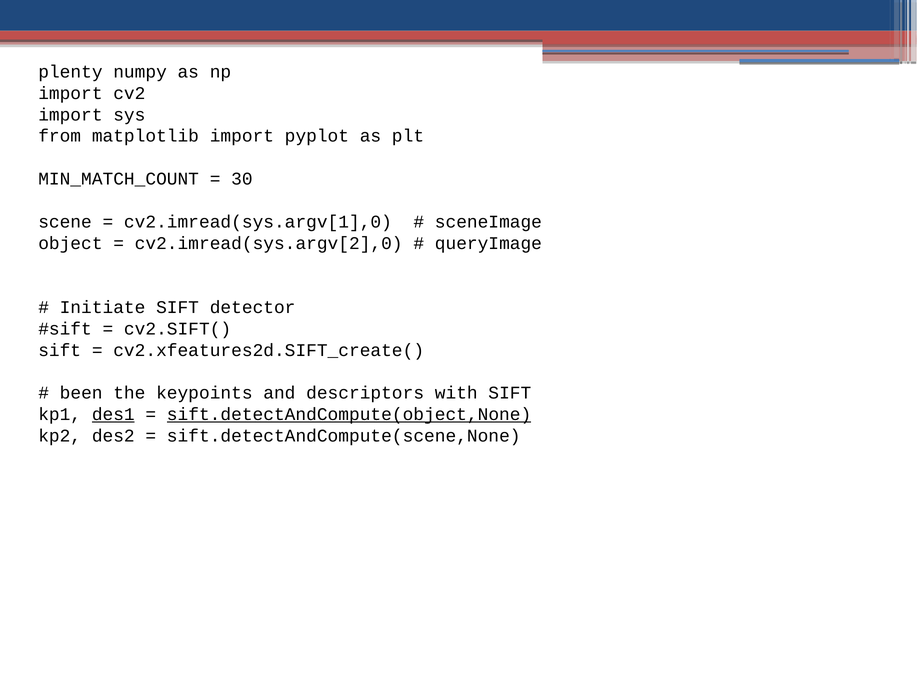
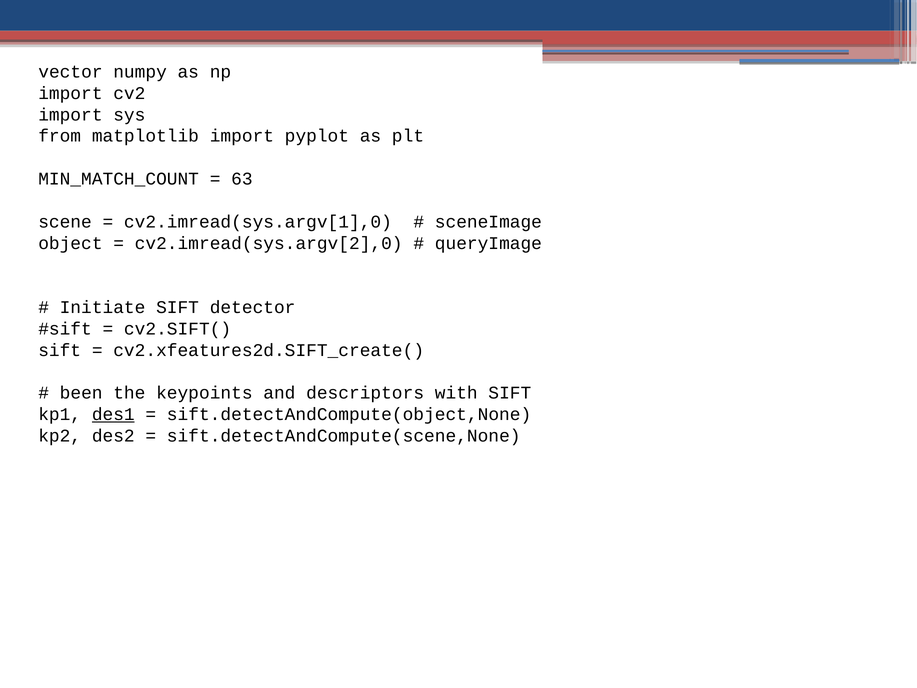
plenty: plenty -> vector
30: 30 -> 63
sift.detectAndCompute(object,None underline: present -> none
